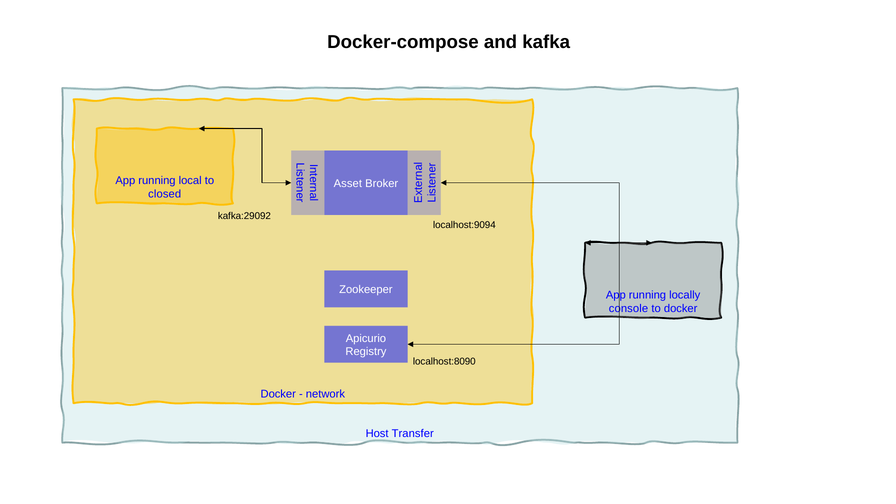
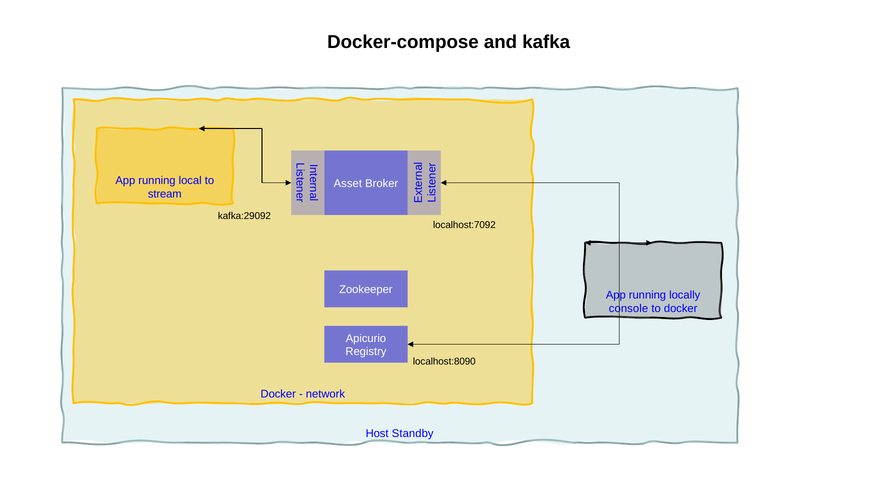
closed: closed -> stream
localhost:9094: localhost:9094 -> localhost:7092
Transfer: Transfer -> Standby
